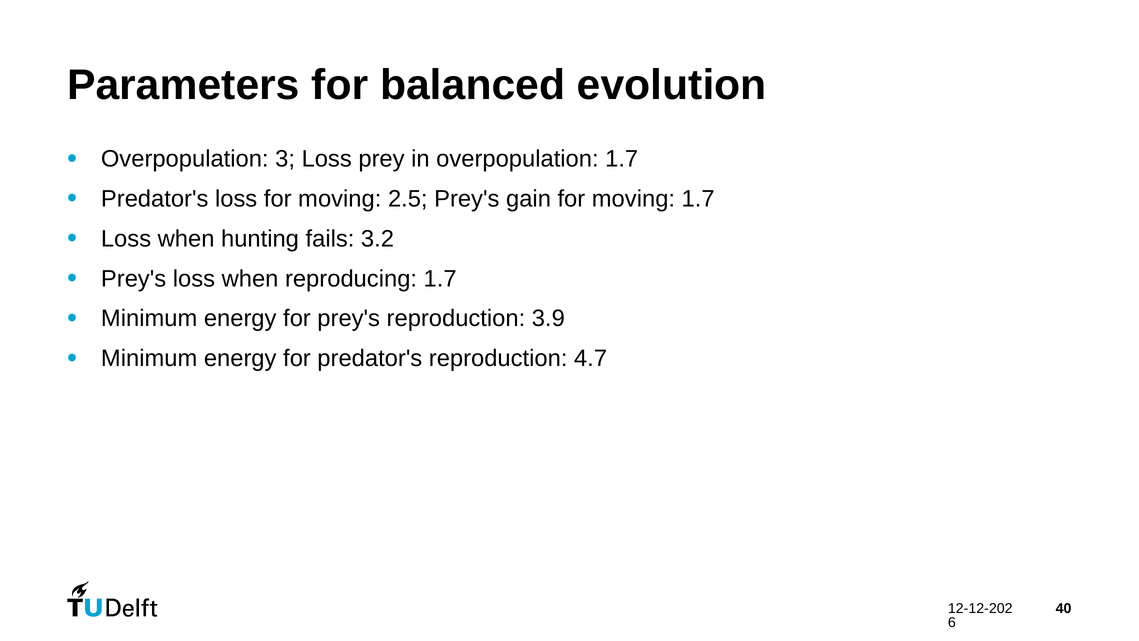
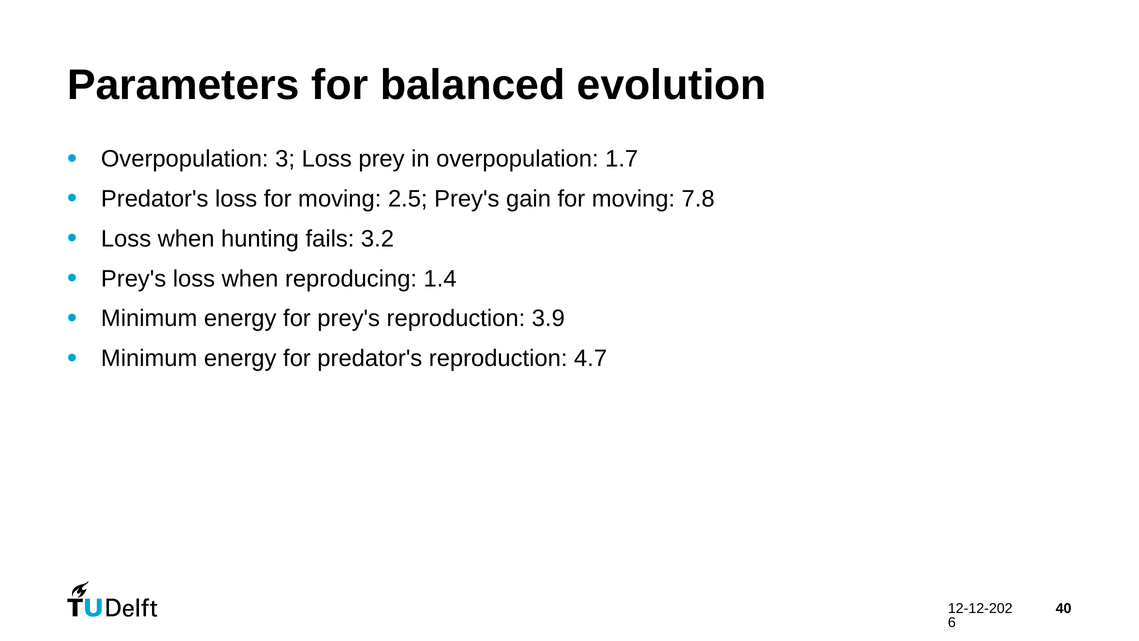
moving 1.7: 1.7 -> 7.8
reproducing 1.7: 1.7 -> 1.4
